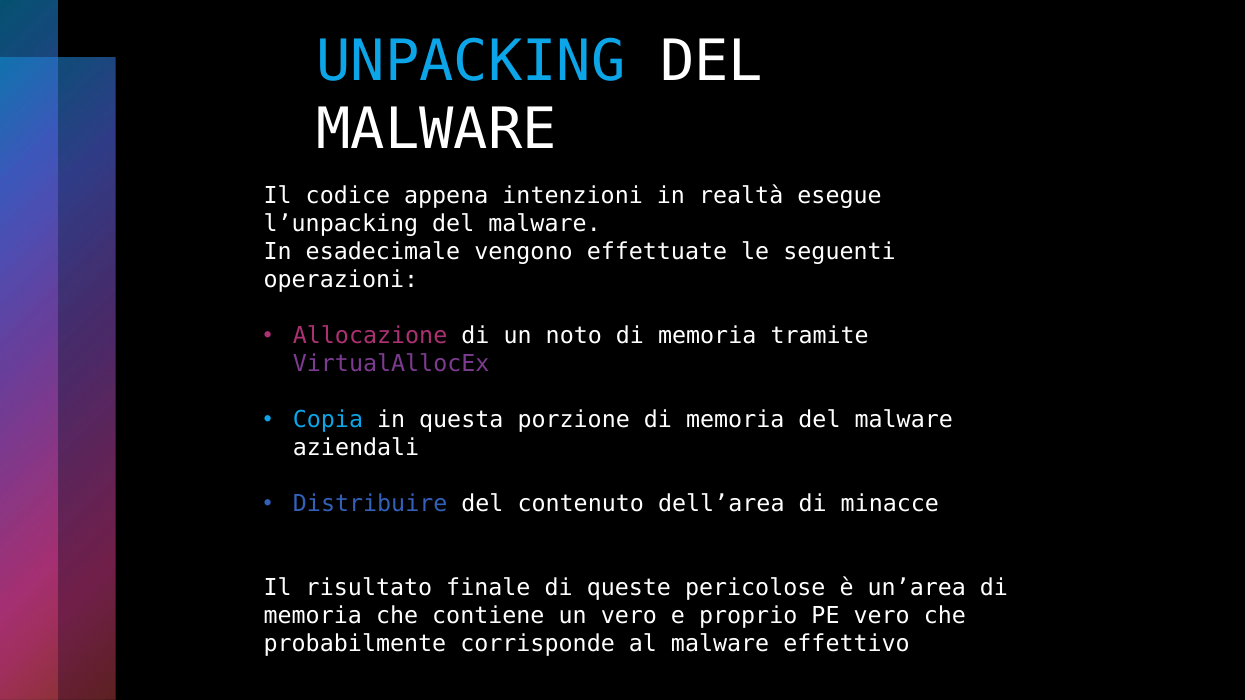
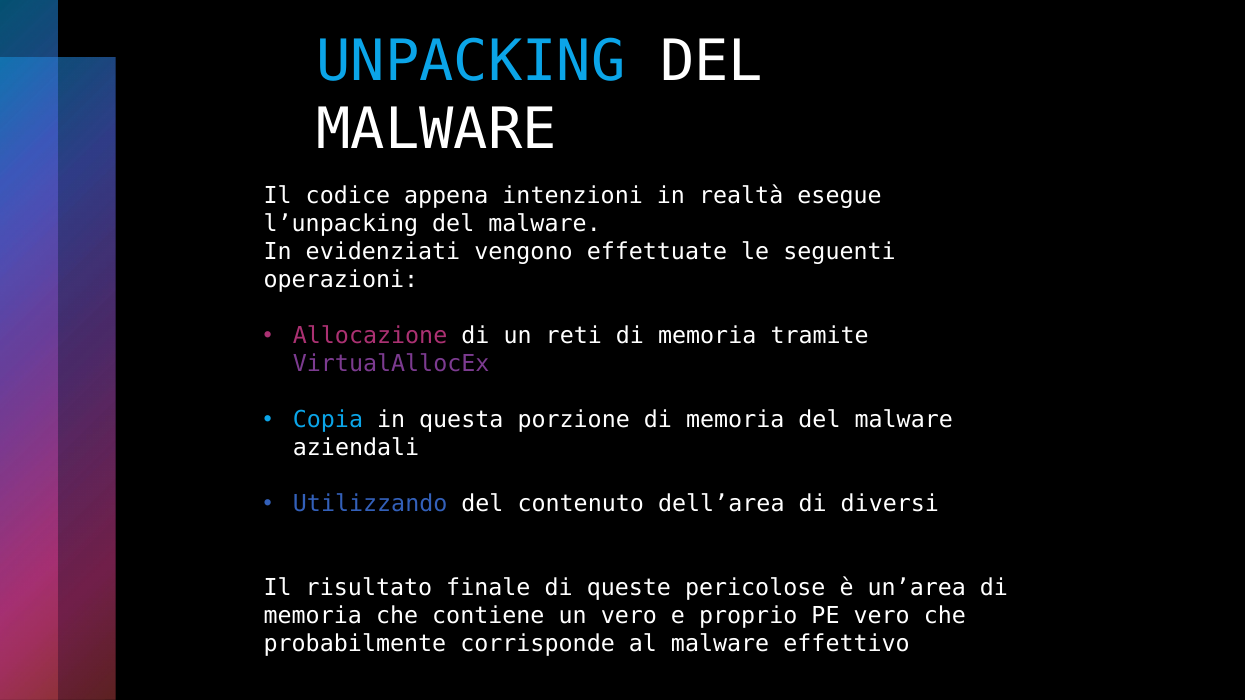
esadecimale: esadecimale -> evidenziati
noto: noto -> reti
Distribuire: Distribuire -> Utilizzando
minacce: minacce -> diversi
